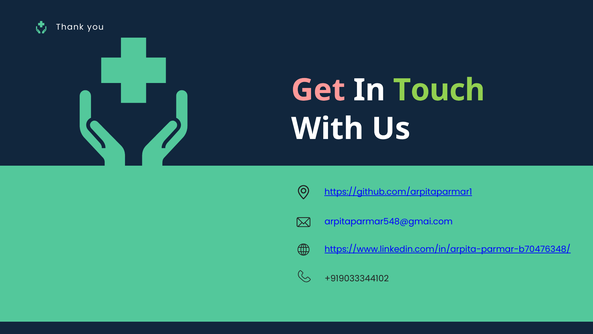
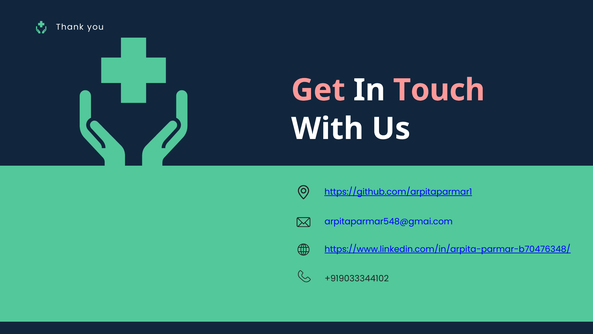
Touch colour: light green -> pink
